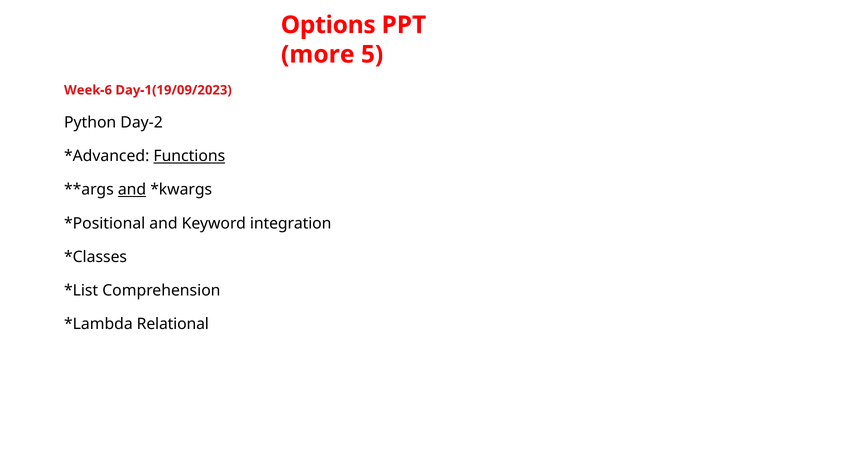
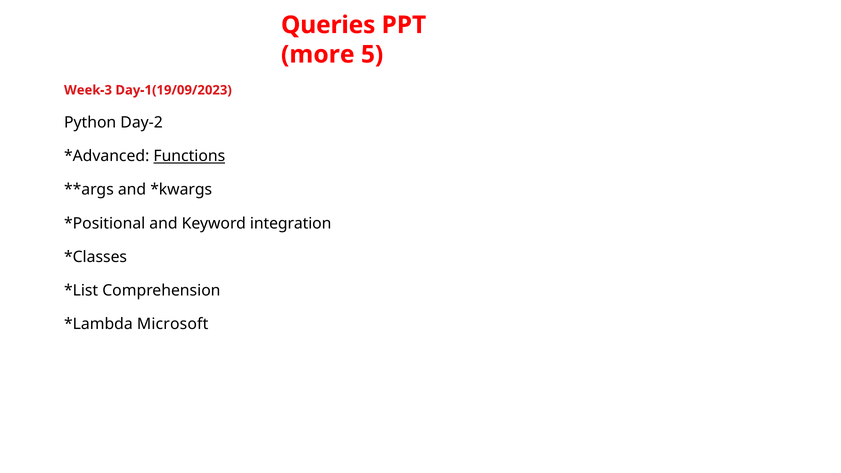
Options: Options -> Queries
Week-6: Week-6 -> Week-3
and at (132, 190) underline: present -> none
Relational: Relational -> Microsoft
